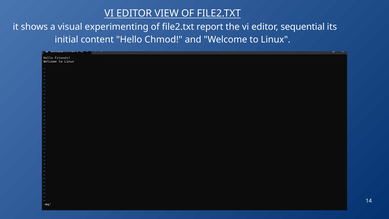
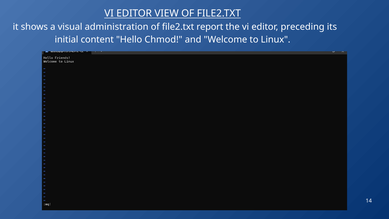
experimenting: experimenting -> administration
sequential: sequential -> preceding
